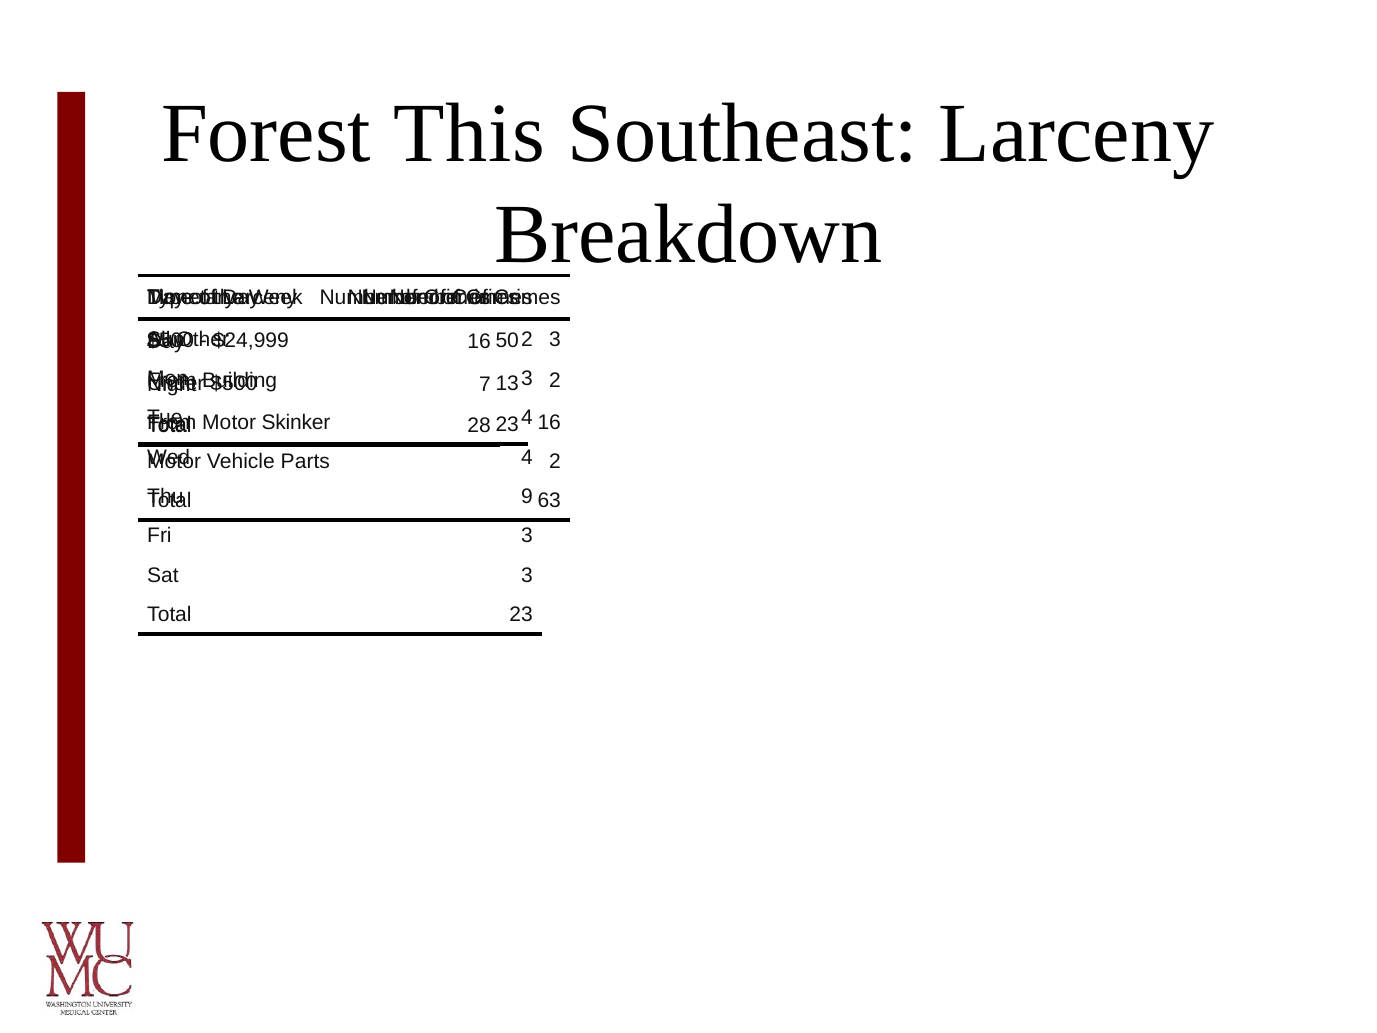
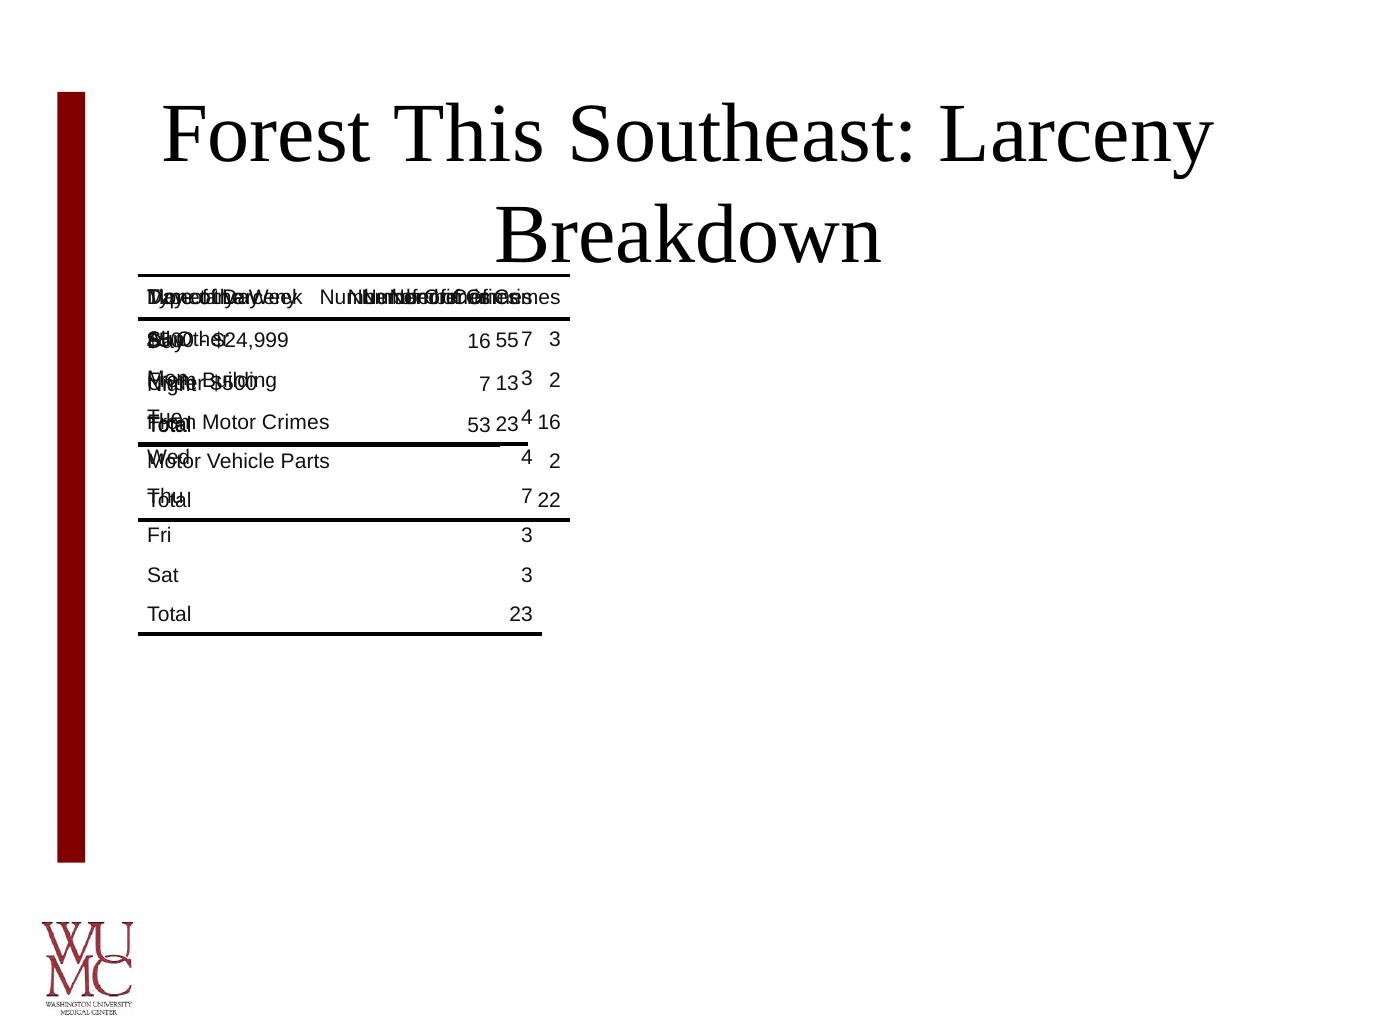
2 at (527, 339): 2 -> 7
50: 50 -> 55
Motor Skinker: Skinker -> Crimes
28: 28 -> 53
9 at (527, 496): 9 -> 7
63: 63 -> 22
